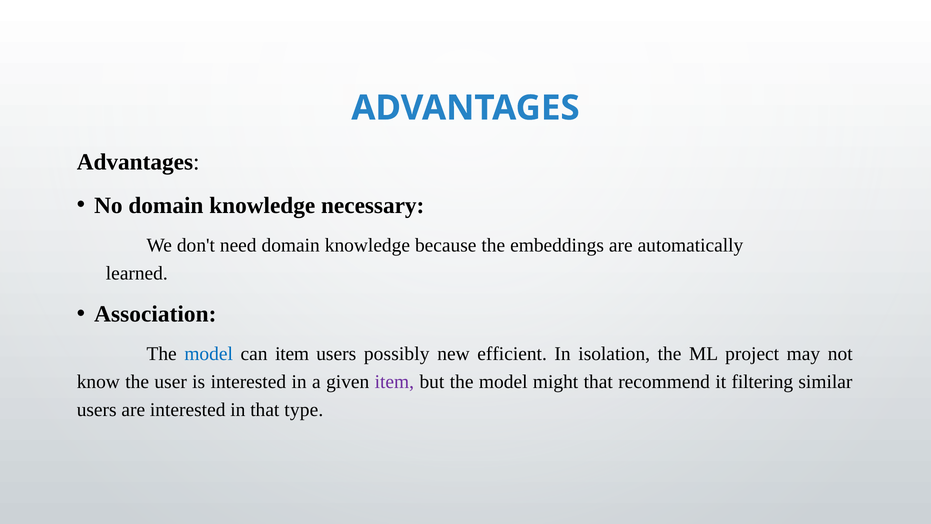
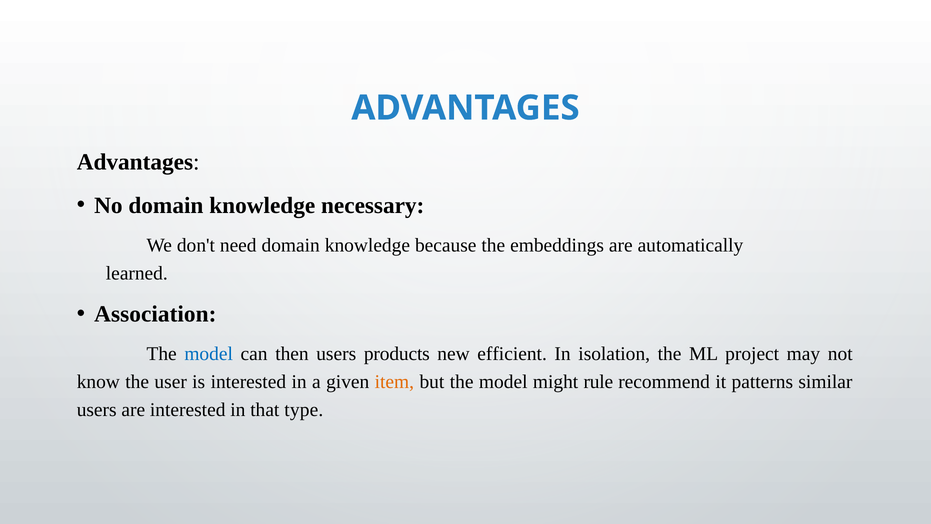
can item: item -> then
possibly: possibly -> products
item at (394, 382) colour: purple -> orange
might that: that -> rule
filtering: filtering -> patterns
